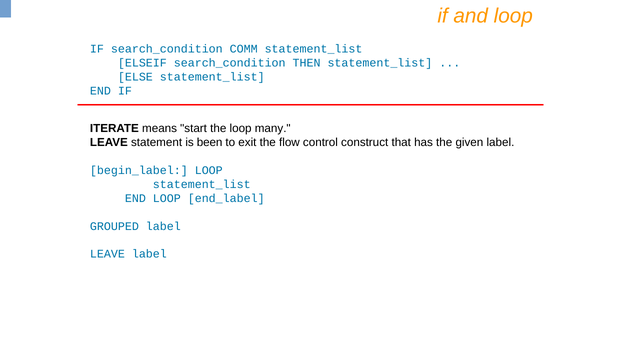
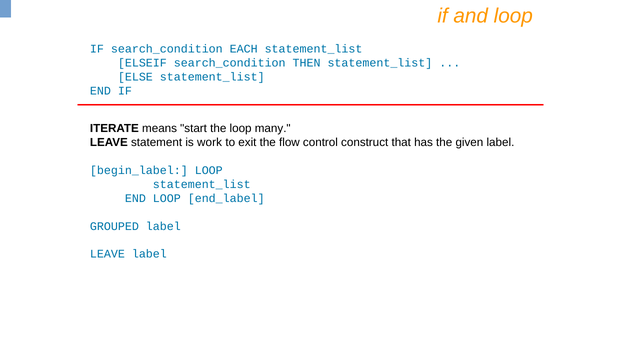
COMM: COMM -> EACH
been: been -> work
